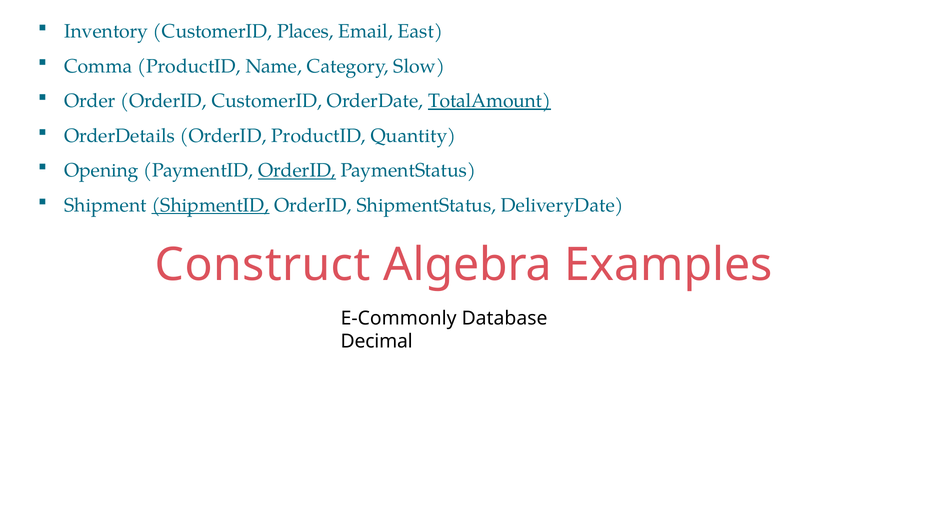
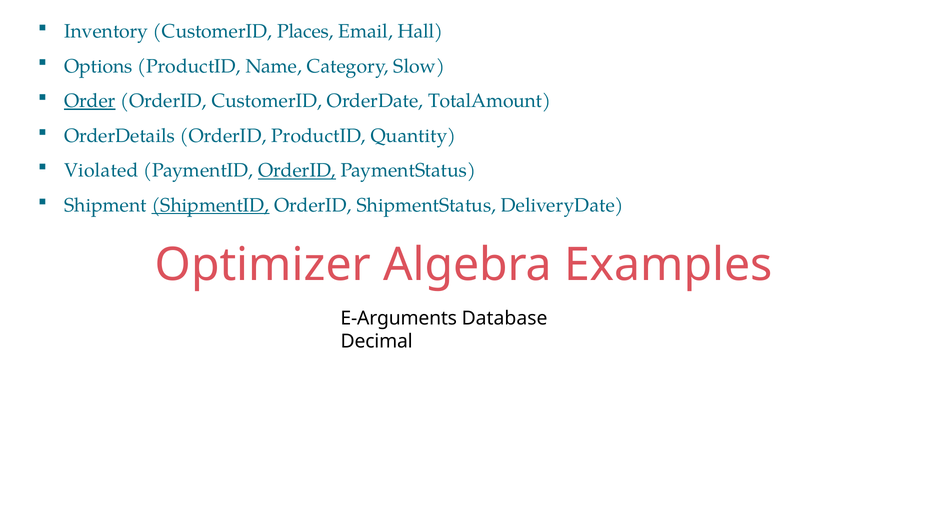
East: East -> Hall
Comma: Comma -> Options
Order underline: none -> present
TotalAmount underline: present -> none
Opening: Opening -> Violated
Construct: Construct -> Optimizer
E-Commonly: E-Commonly -> E-Arguments
